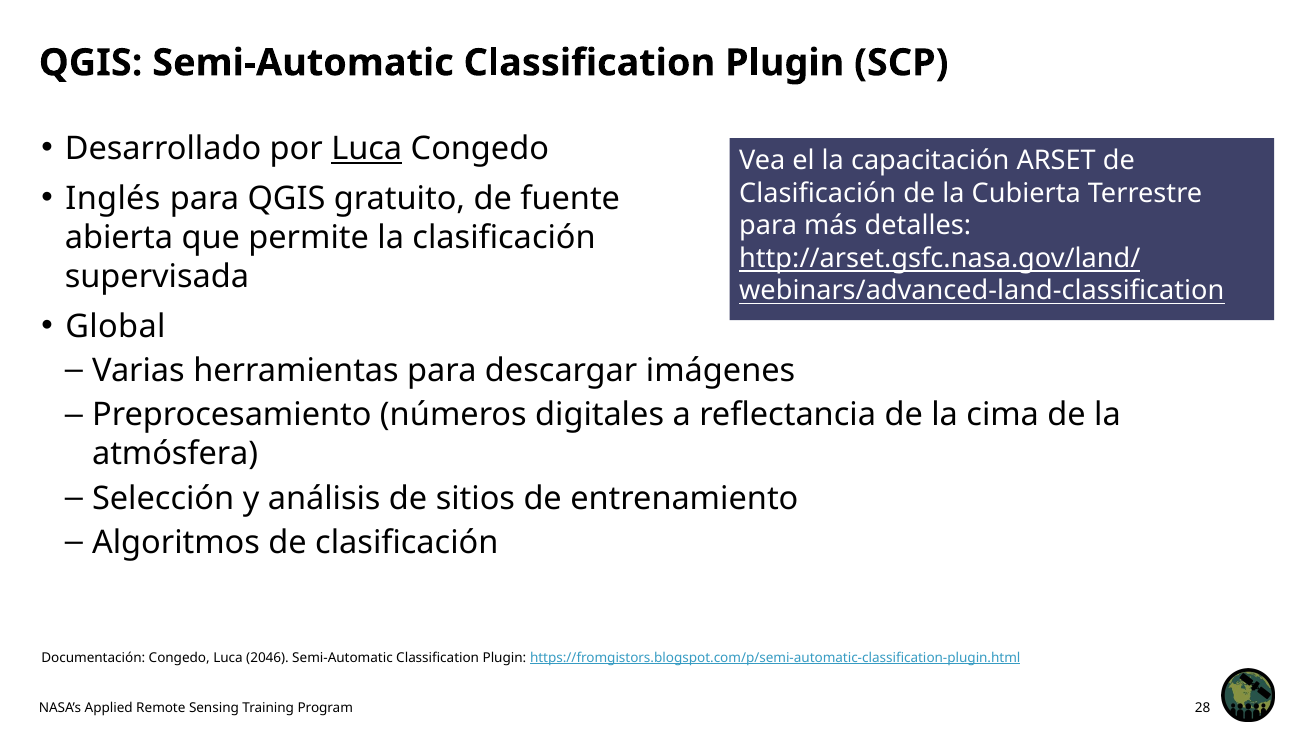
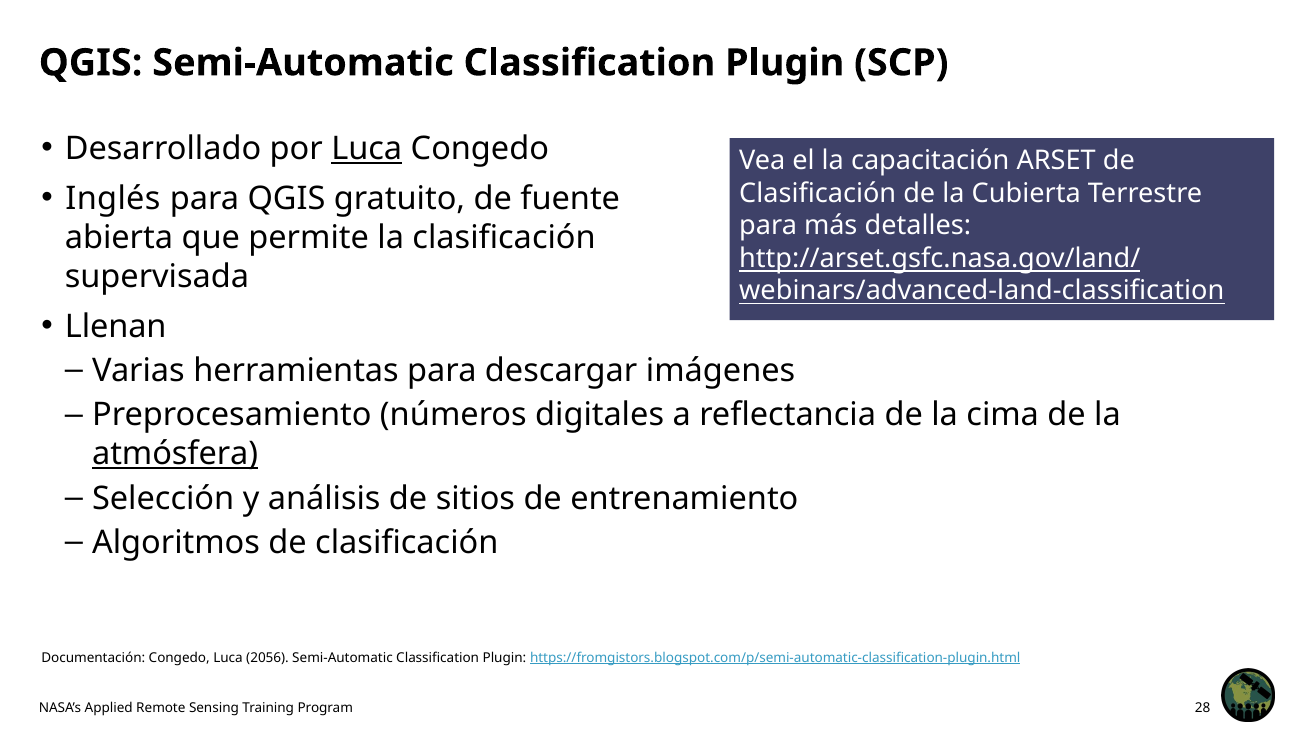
Global: Global -> Llenan
atmósfera underline: none -> present
2046: 2046 -> 2056
